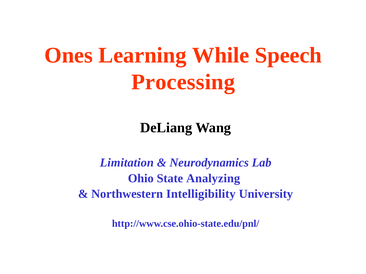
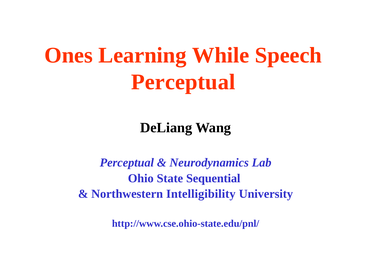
Processing at (183, 82): Processing -> Perceptual
Limitation at (127, 163): Limitation -> Perceptual
Analyzing: Analyzing -> Sequential
